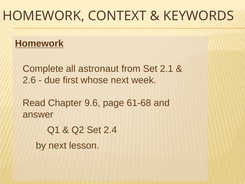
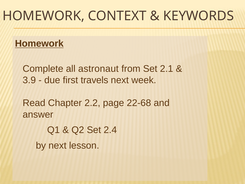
2.6: 2.6 -> 3.9
whose: whose -> travels
9.6: 9.6 -> 2.2
61-68: 61-68 -> 22-68
